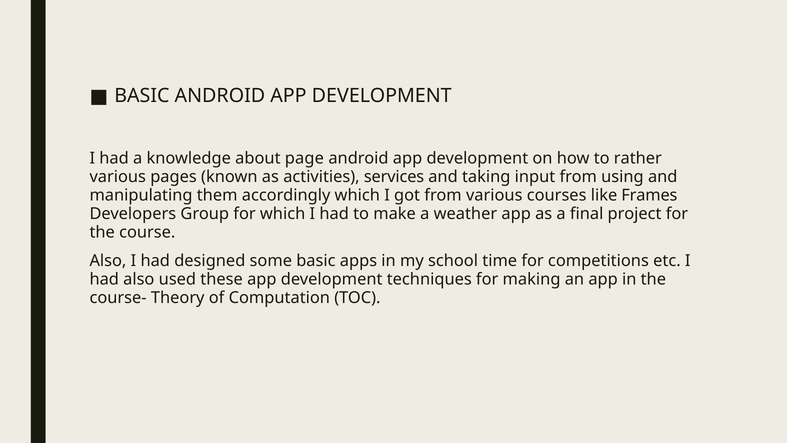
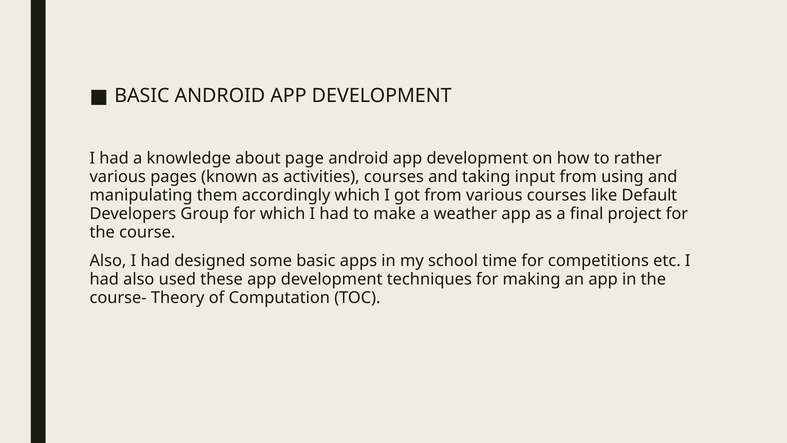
activities services: services -> courses
Frames: Frames -> Default
